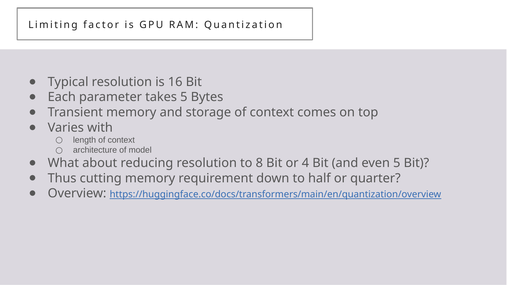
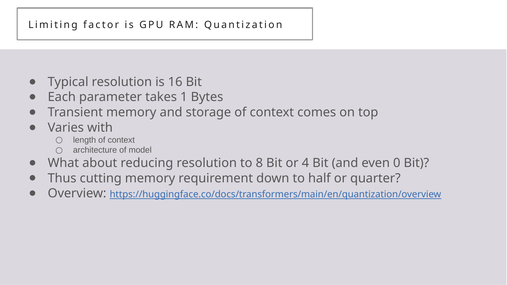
takes 5: 5 -> 1
even 5: 5 -> 0
